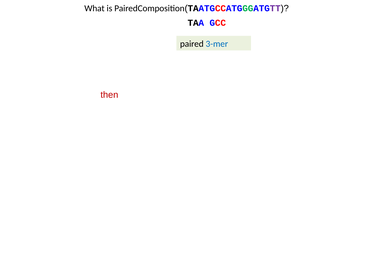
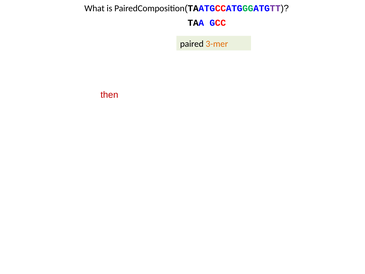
3-mer colour: blue -> orange
